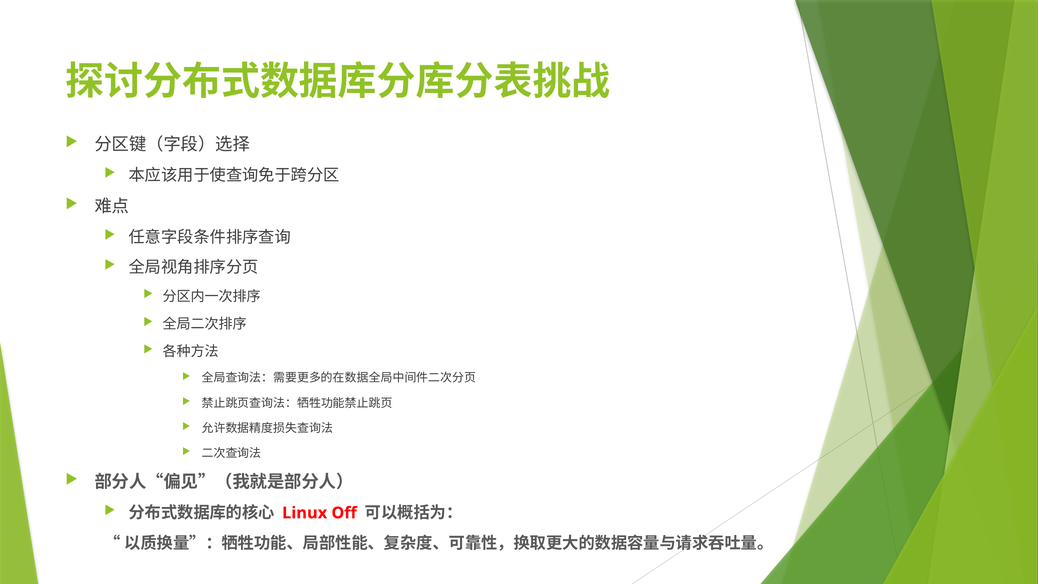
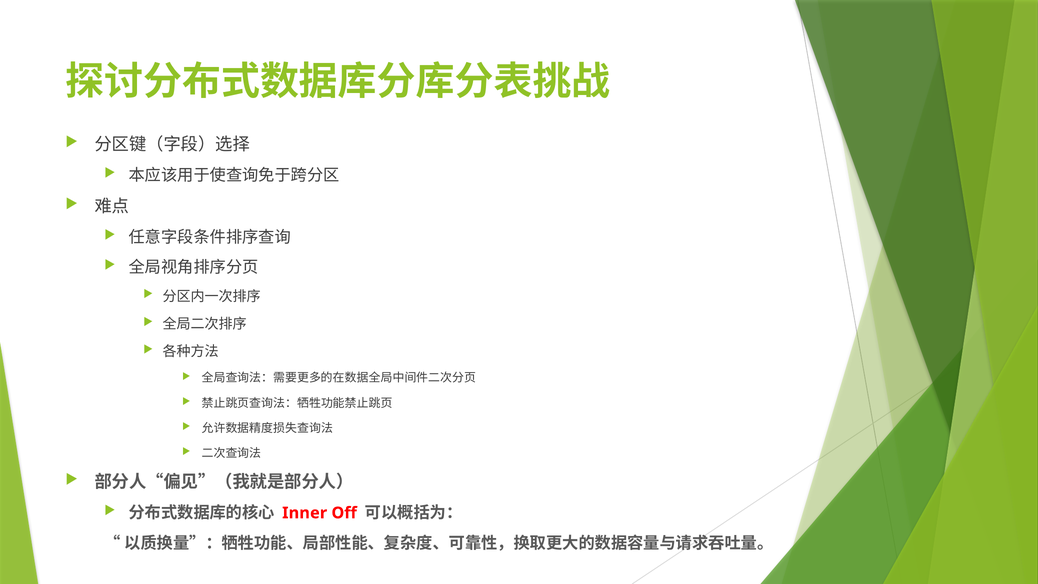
Linux: Linux -> Inner
